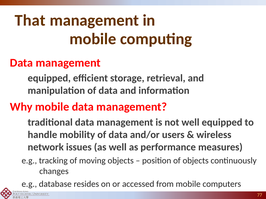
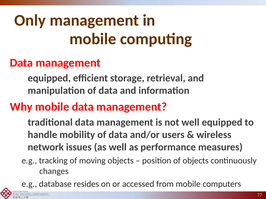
That: That -> Only
